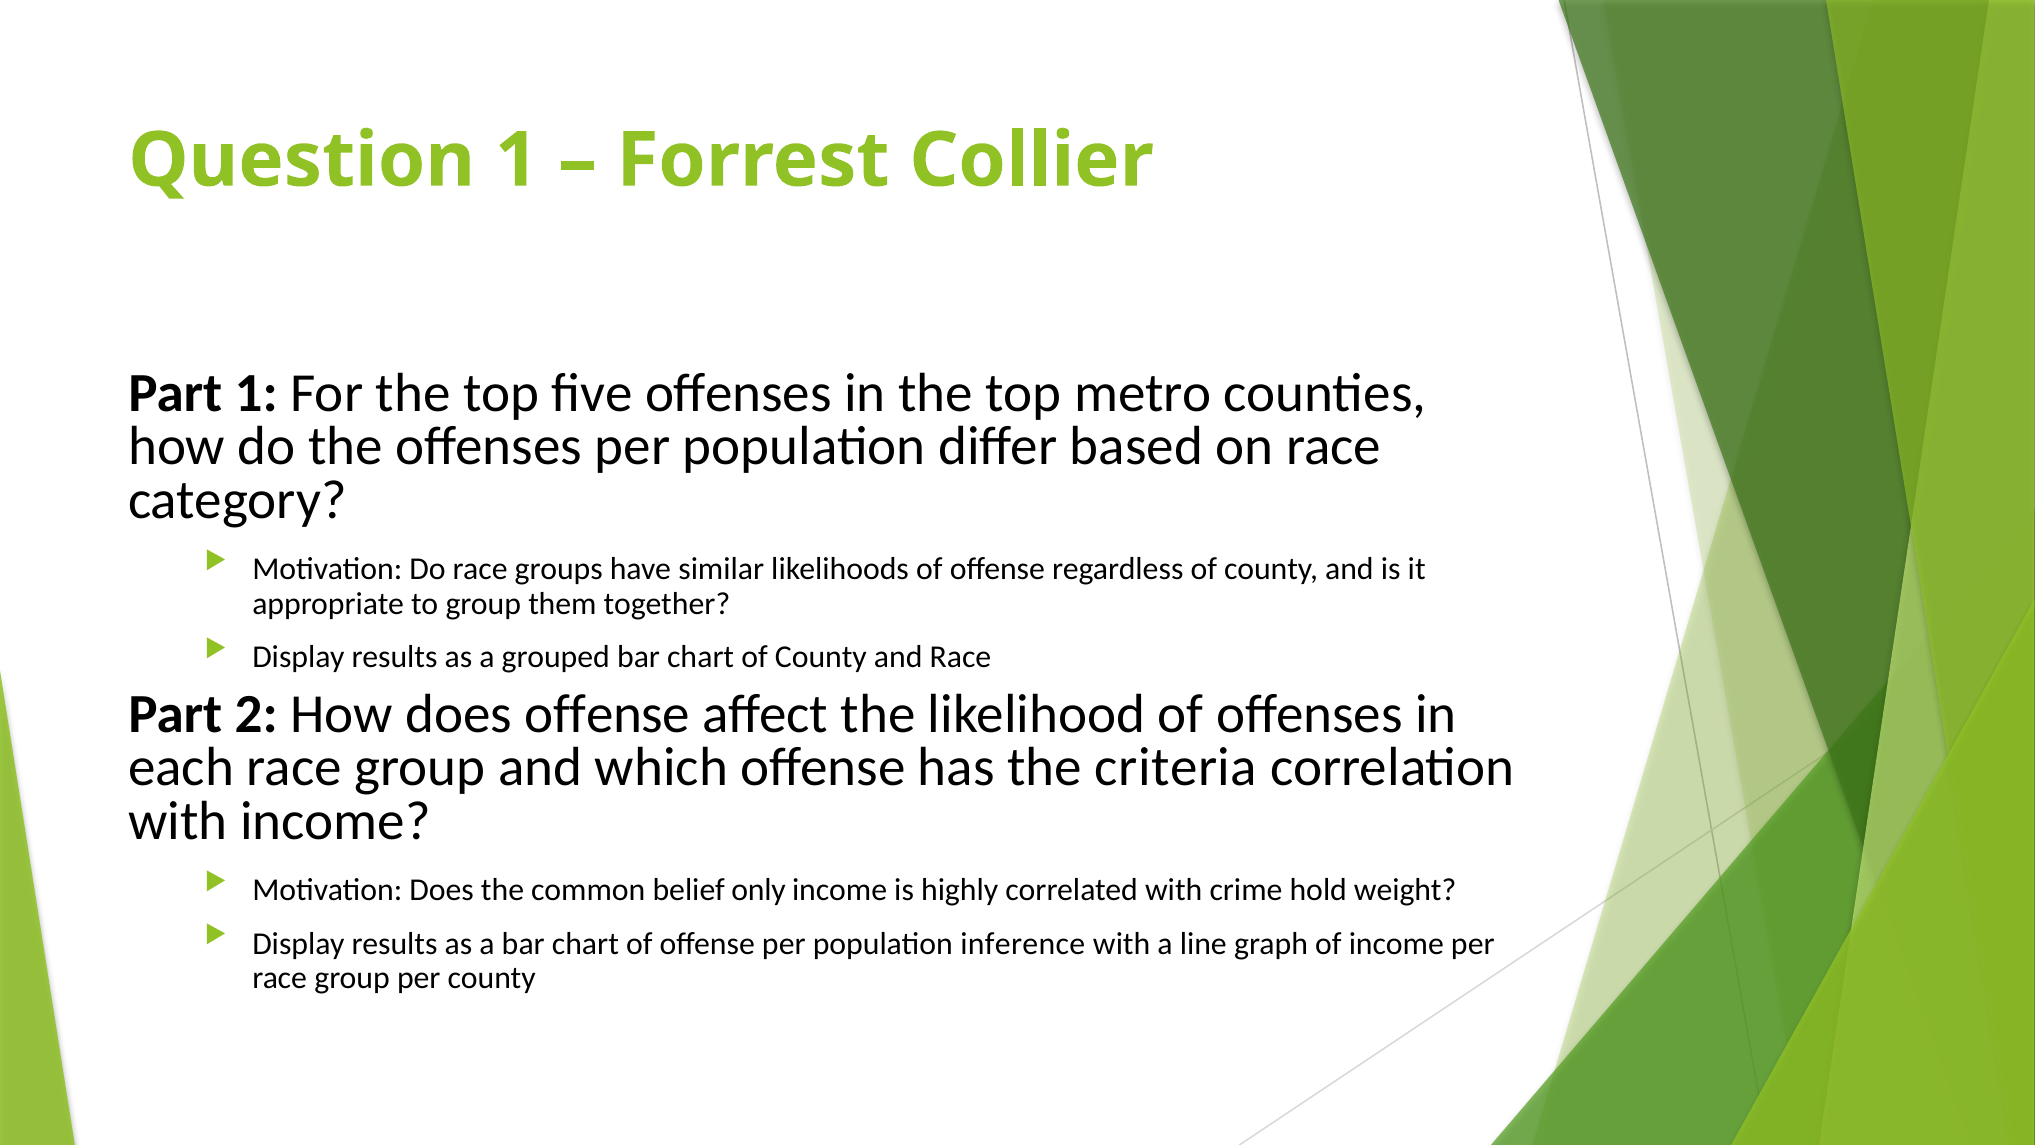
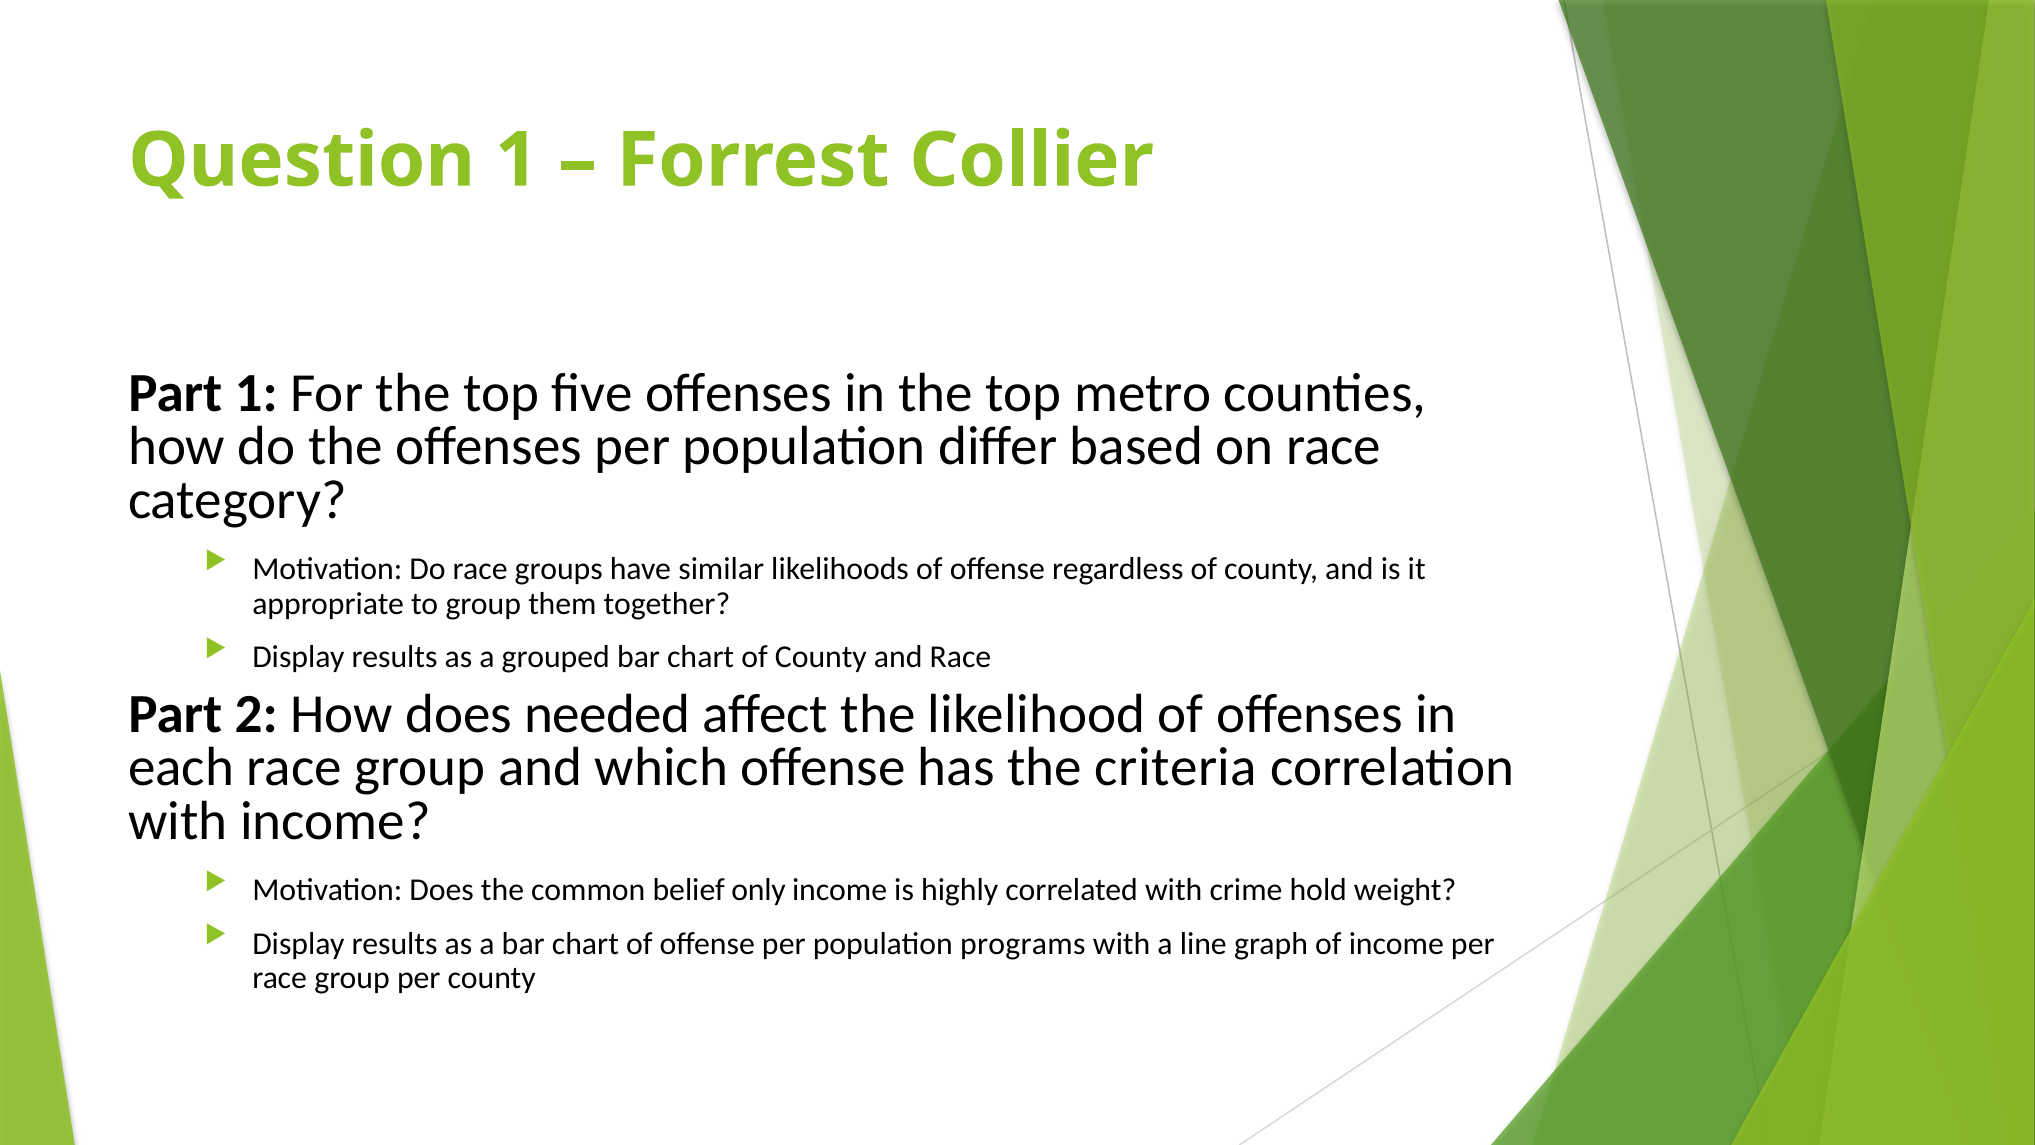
does offense: offense -> needed
inference: inference -> programs
